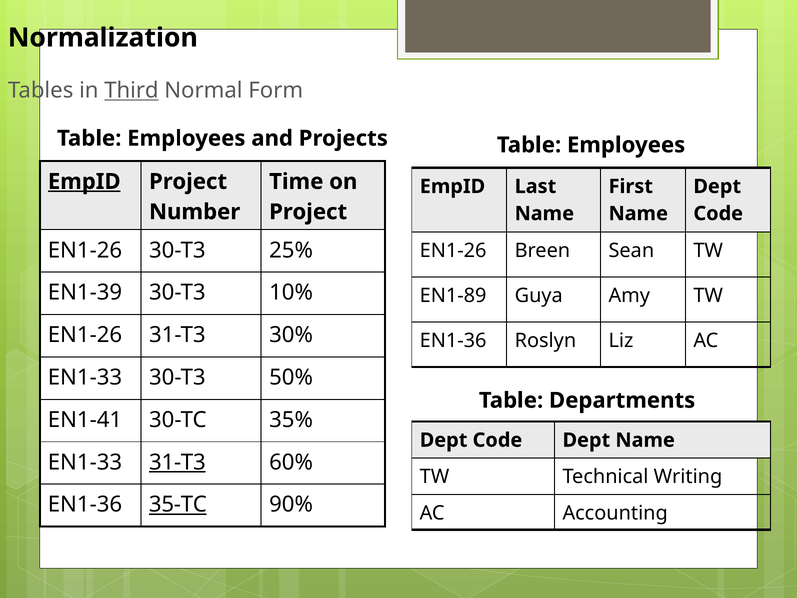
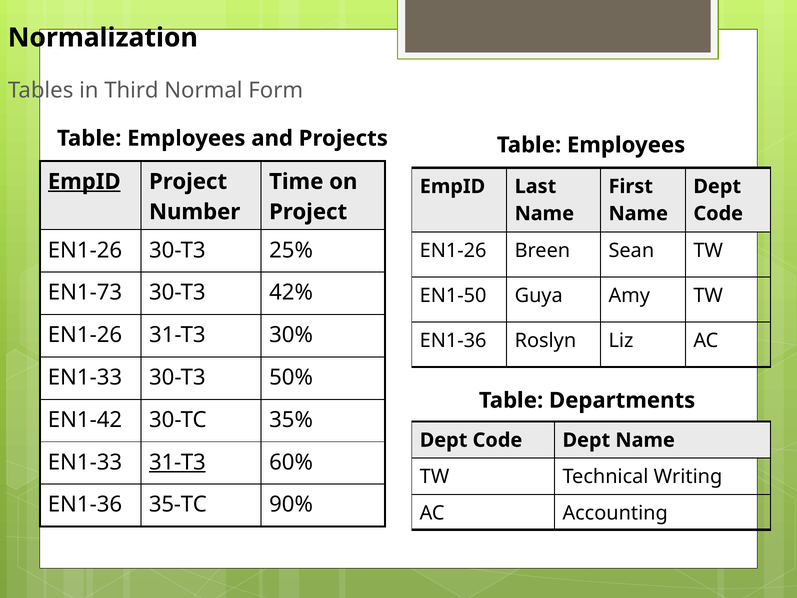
Third underline: present -> none
EN1-39: EN1-39 -> EN1-73
10%: 10% -> 42%
EN1-89: EN1-89 -> EN1-50
EN1-41: EN1-41 -> EN1-42
35-TC underline: present -> none
